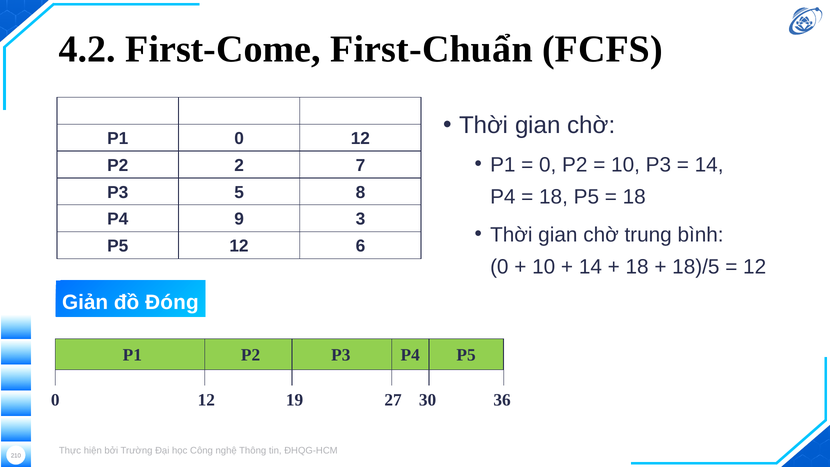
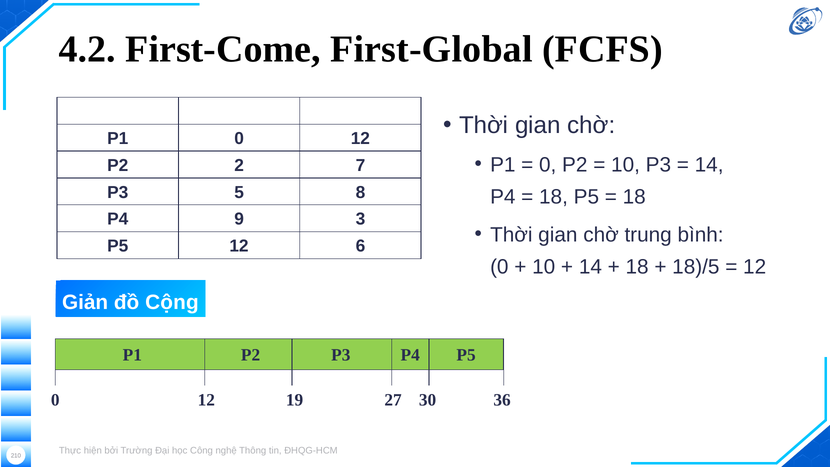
First-Chuẩn: First-Chuẩn -> First-Global
Đóng: Đóng -> Cộng
